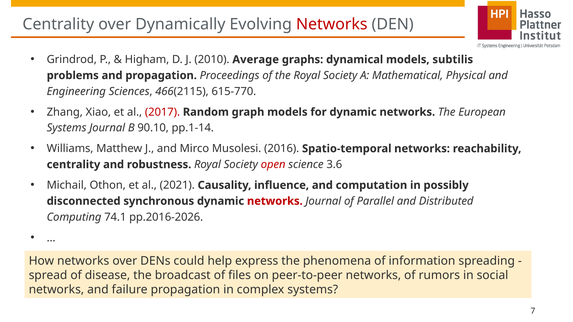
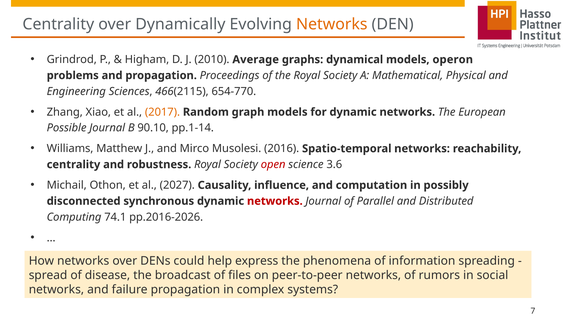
Networks at (332, 24) colour: red -> orange
subtilis: subtilis -> operon
615-770: 615-770 -> 654-770
2017 colour: red -> orange
Systems at (67, 128): Systems -> Possible
2021: 2021 -> 2027
